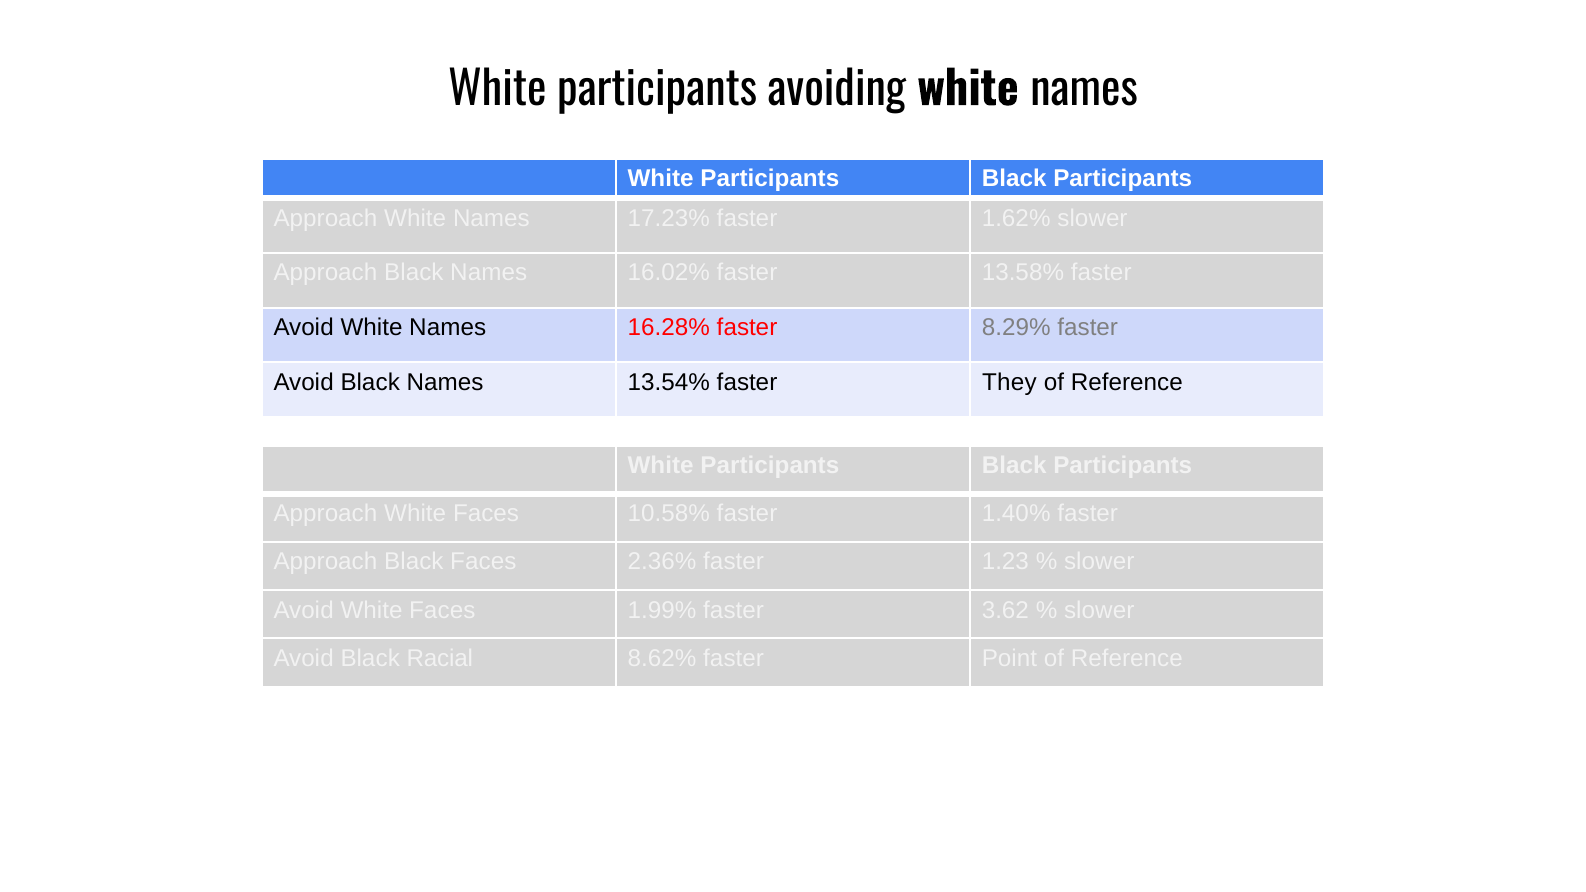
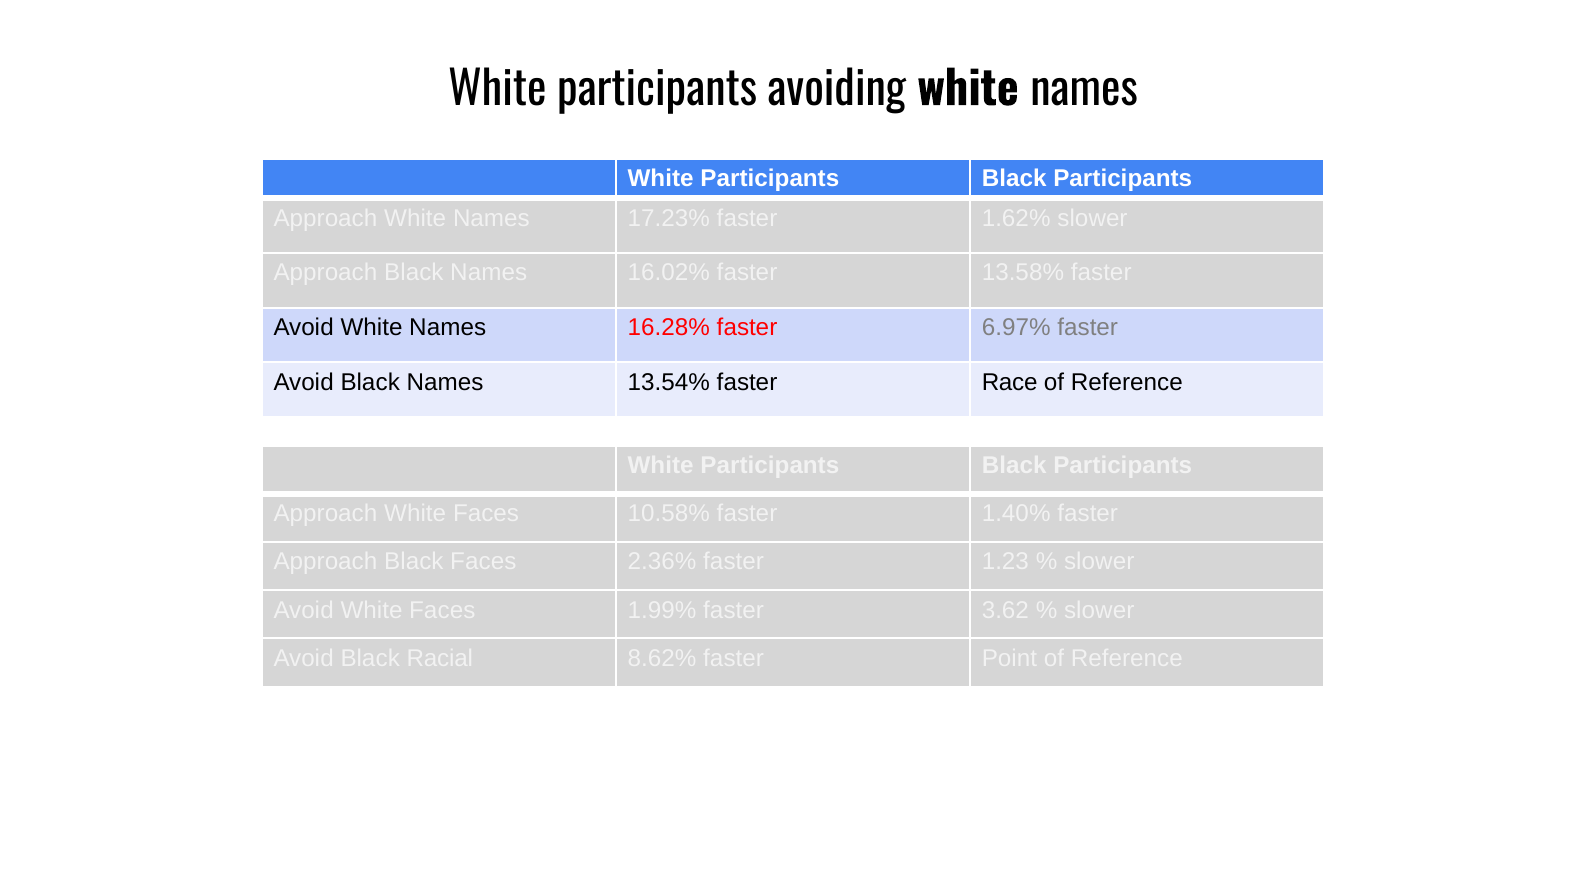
8.29%: 8.29% -> 6.97%
They: They -> Race
